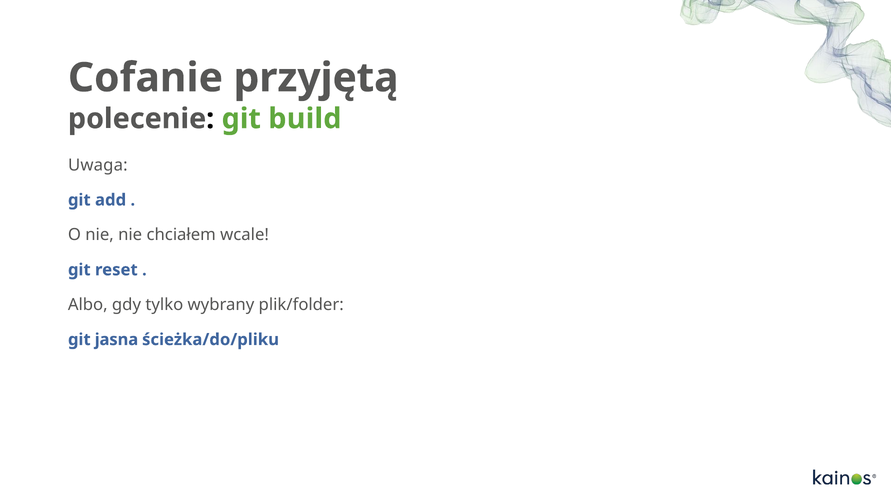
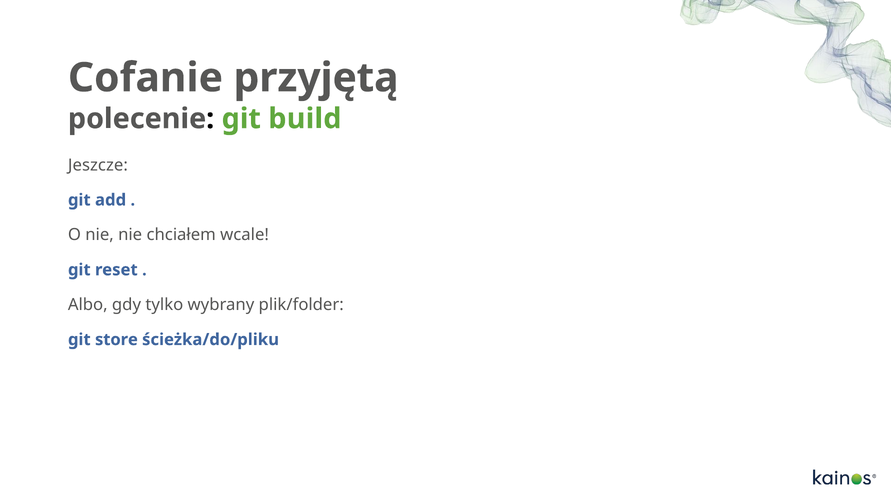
Uwaga: Uwaga -> Jeszcze
jasna: jasna -> store
